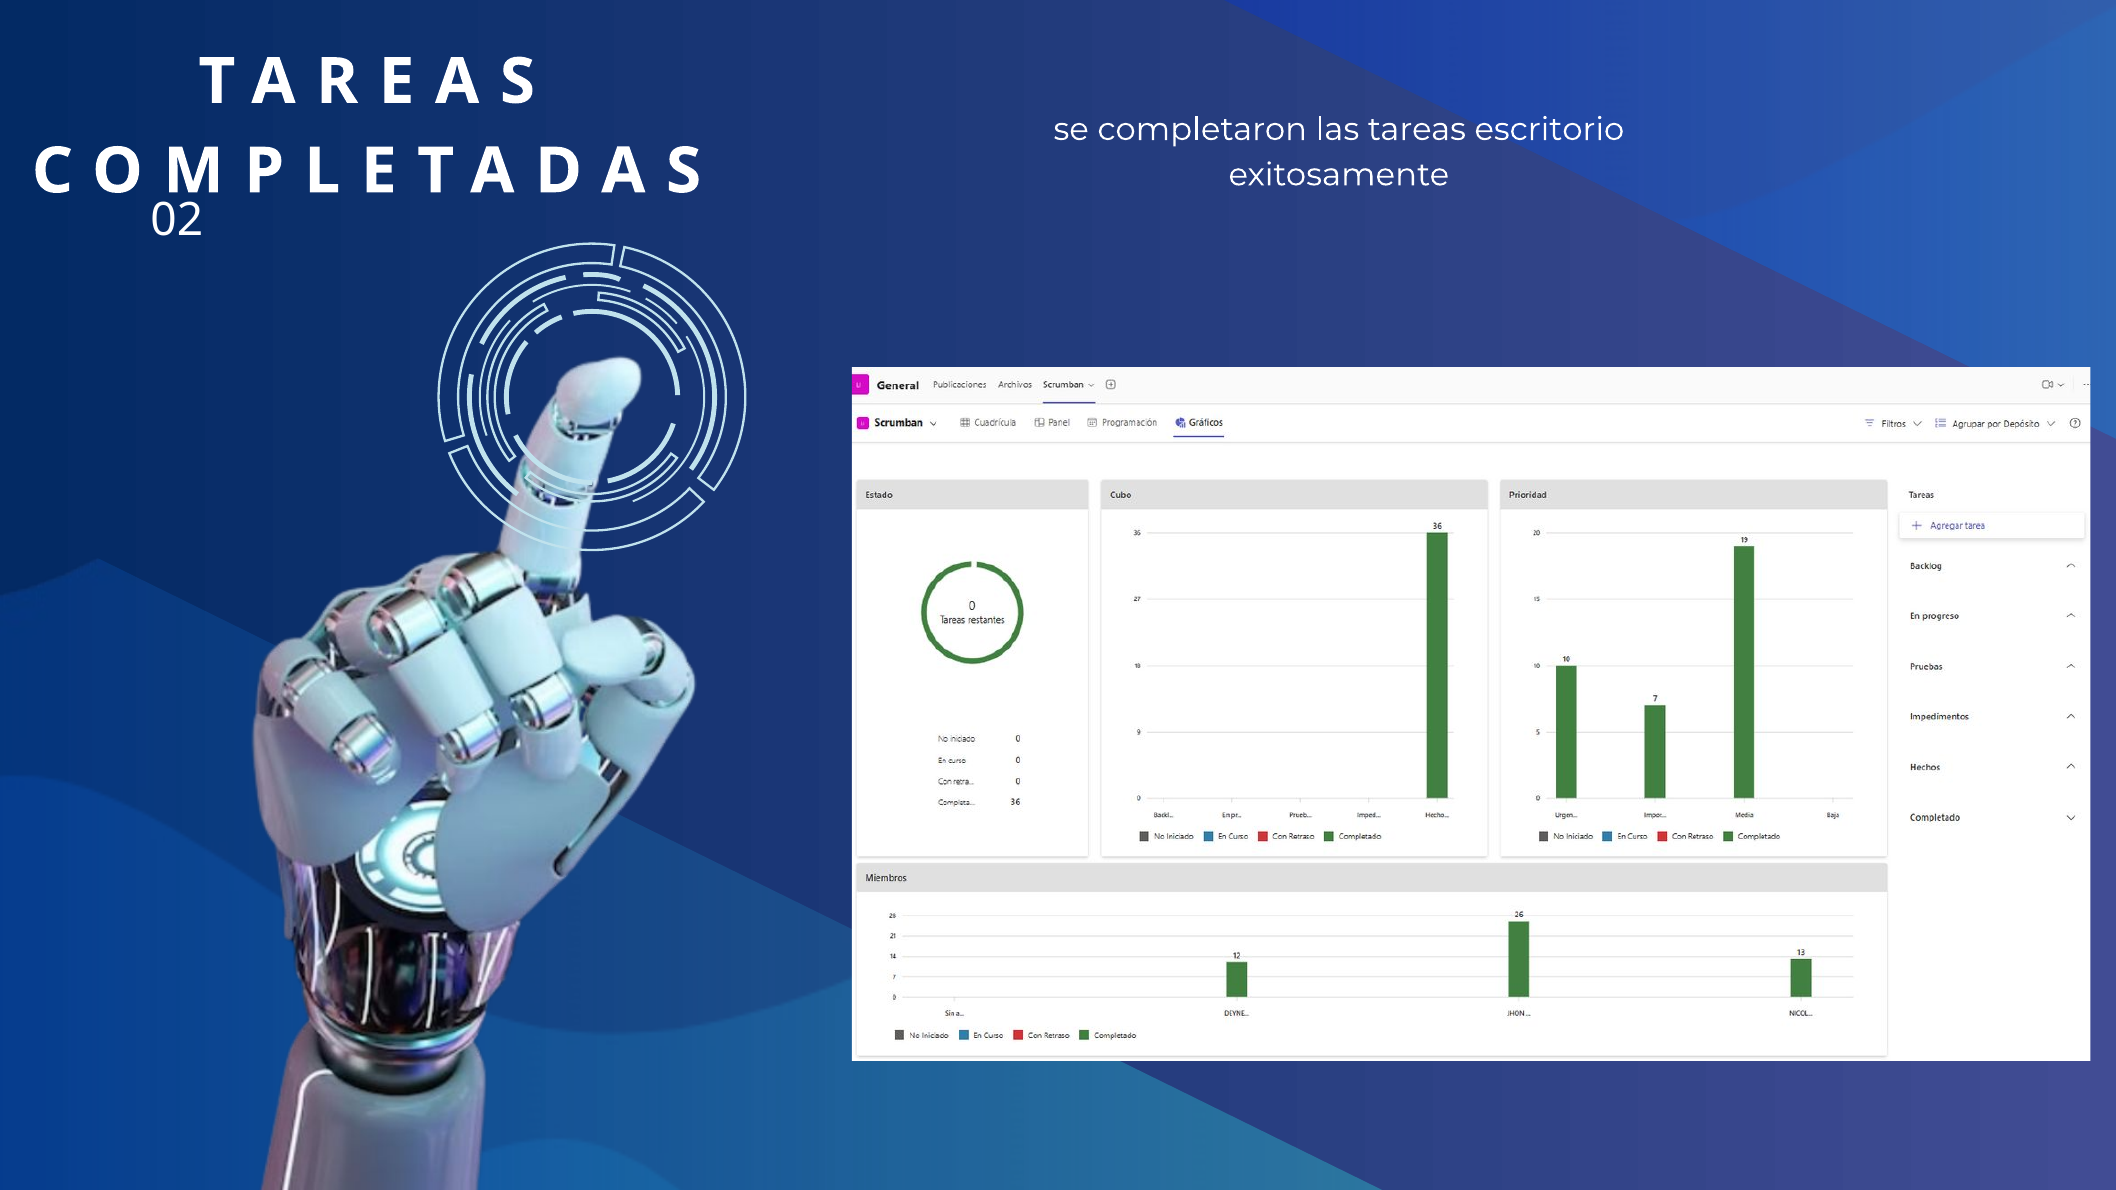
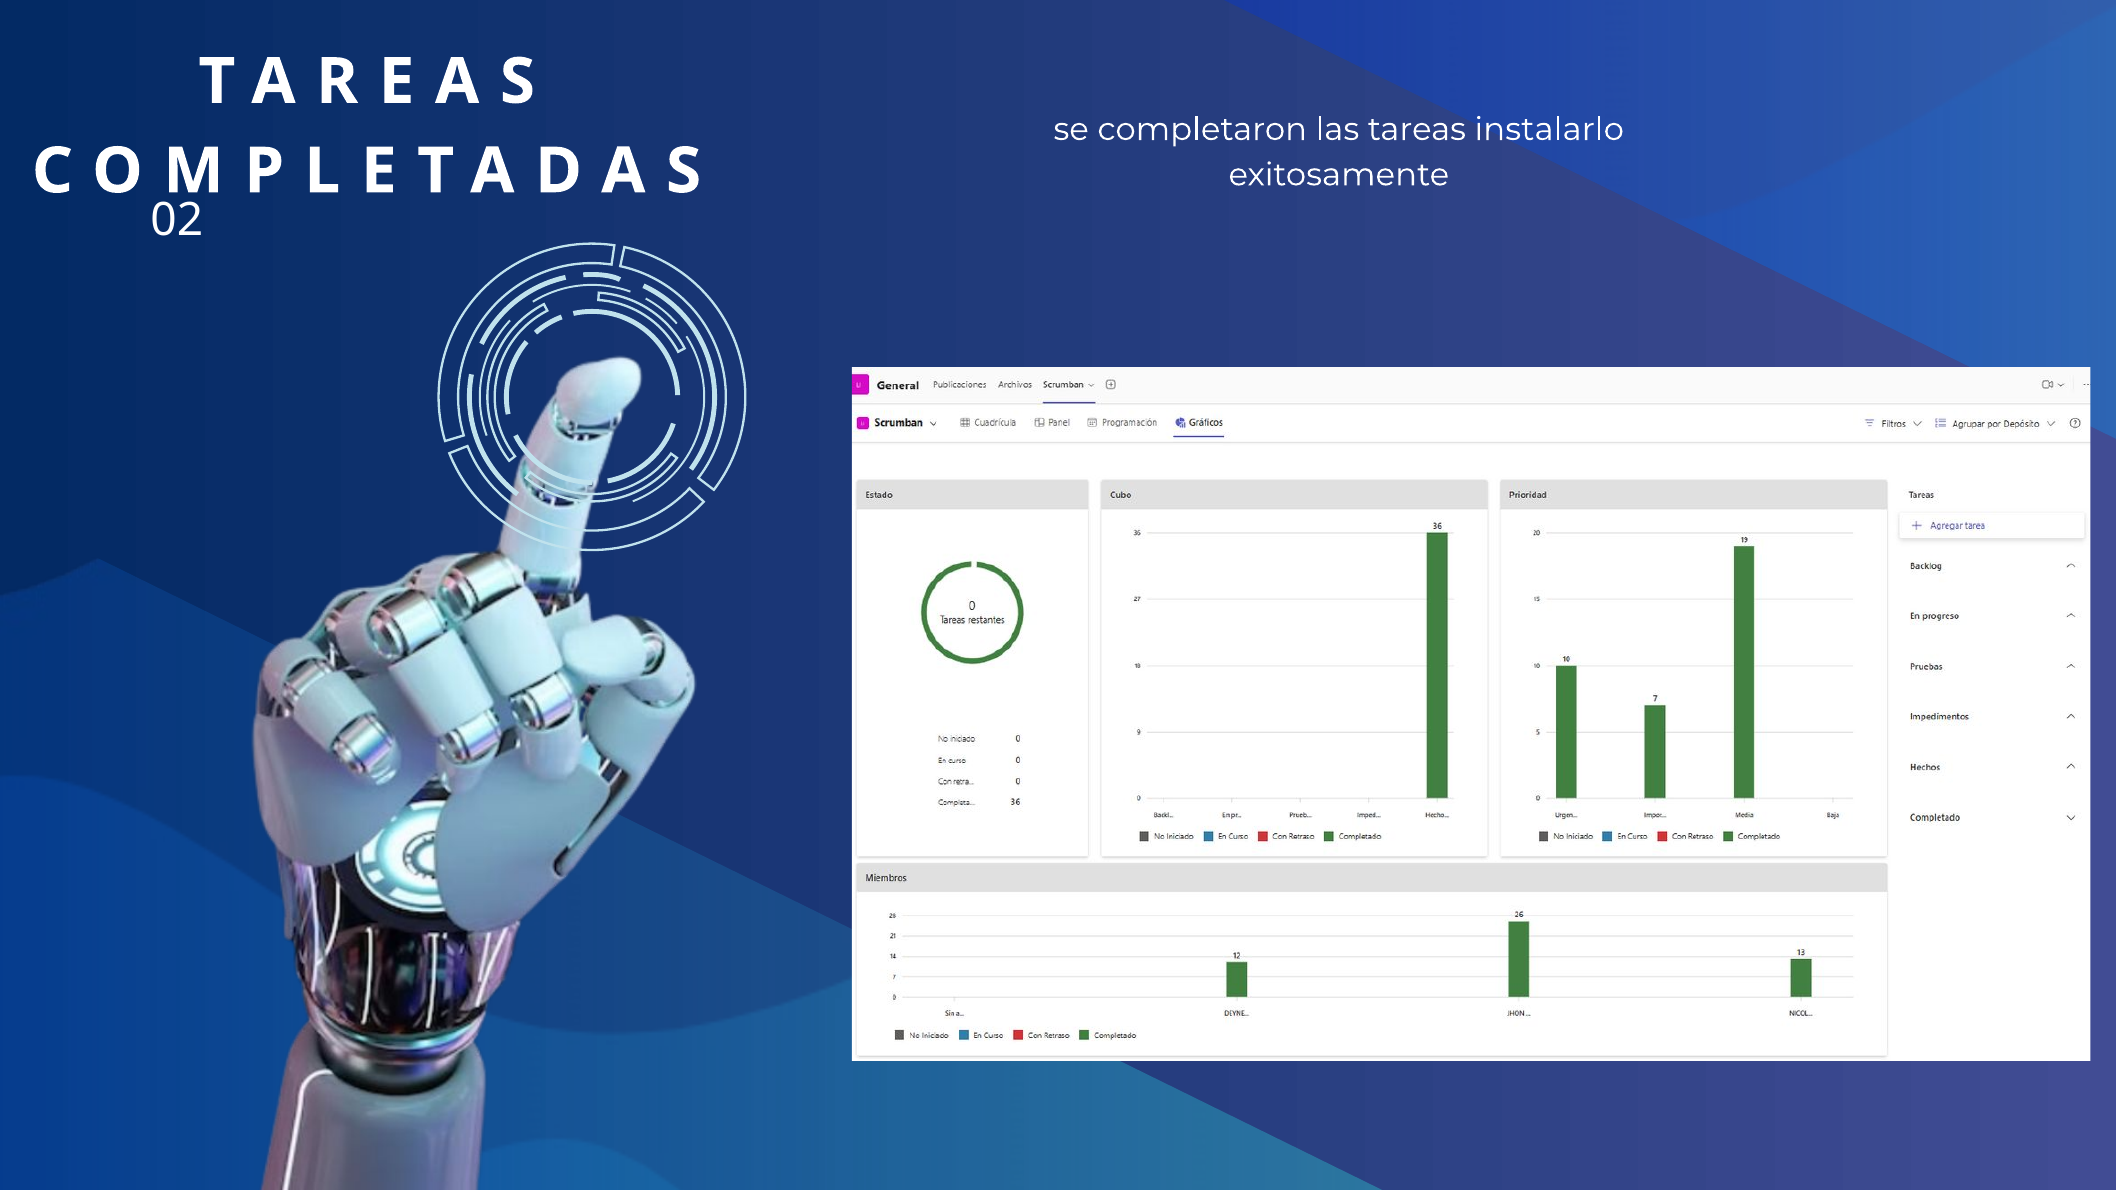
escritorio: escritorio -> instalarlo
